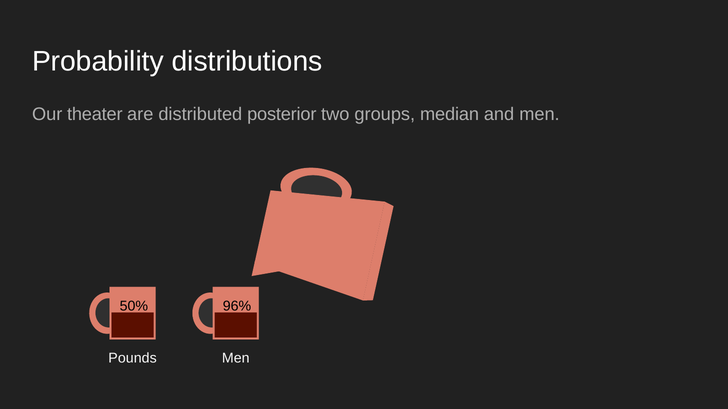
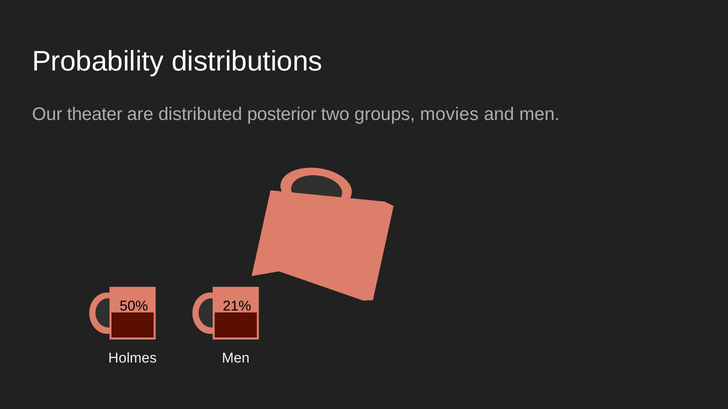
median: median -> movies
96%: 96% -> 21%
Pounds: Pounds -> Holmes
